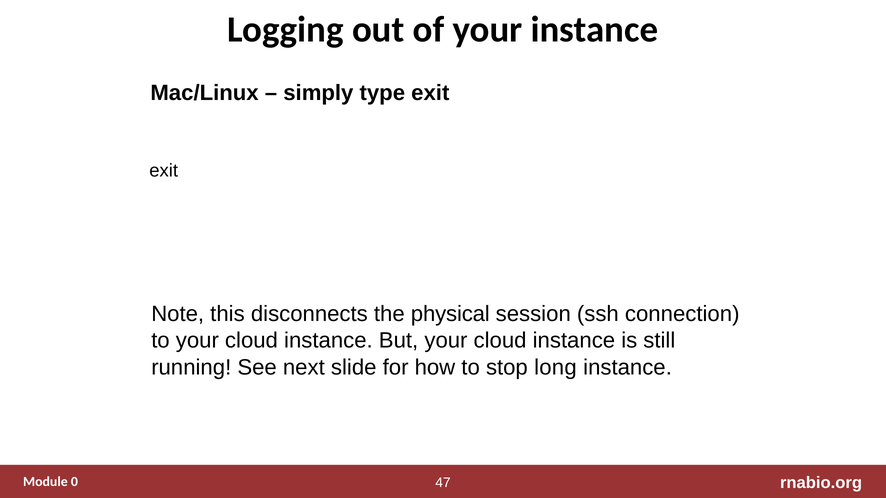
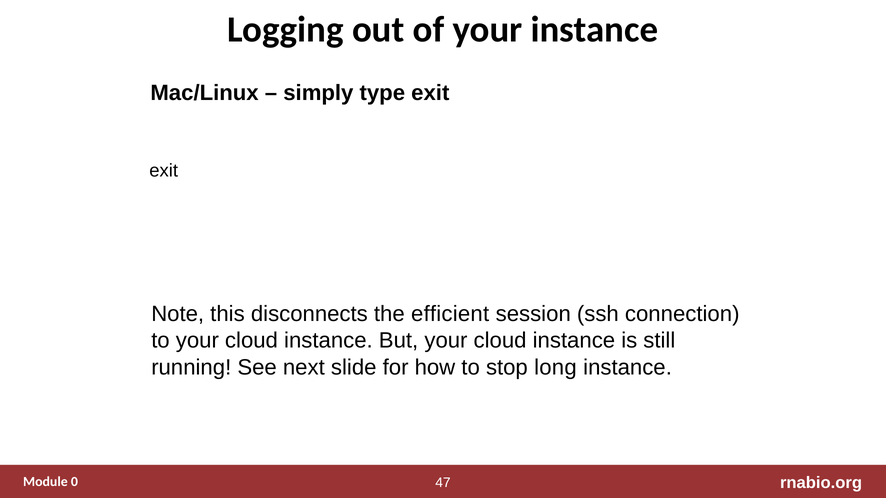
physical: physical -> efficient
